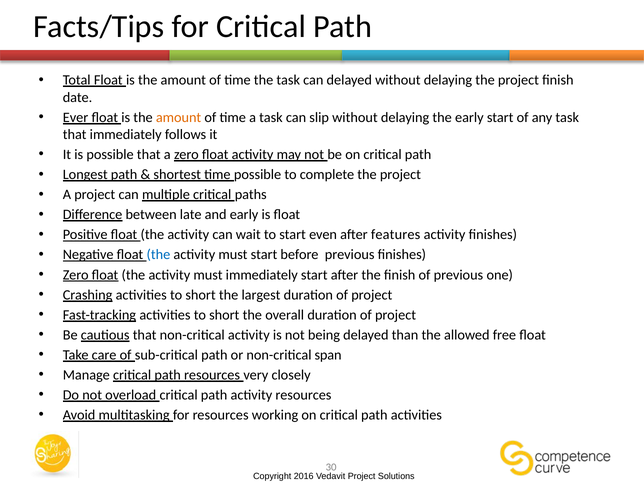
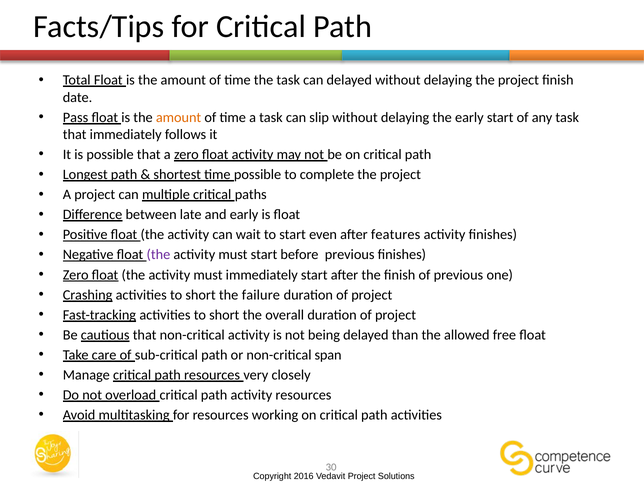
Ever: Ever -> Pass
the at (158, 255) colour: blue -> purple
largest: largest -> failure
